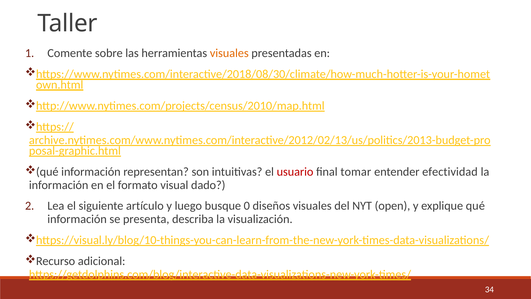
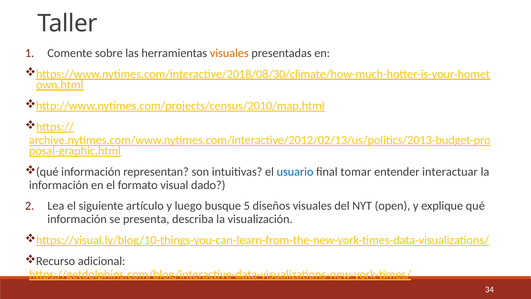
usuario colour: red -> blue
efectividad: efectividad -> interactuar
0: 0 -> 5
